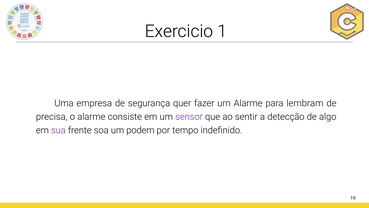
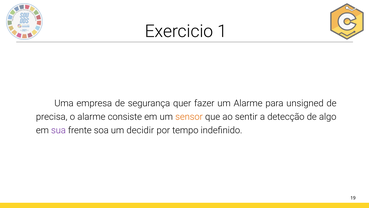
lembram: lembram -> unsigned
sensor colour: purple -> orange
podem: podem -> decidir
